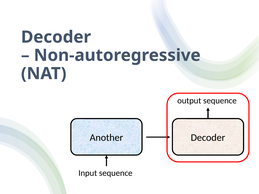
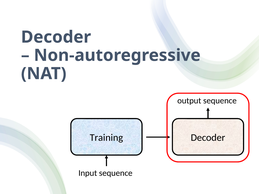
Another: Another -> Training
